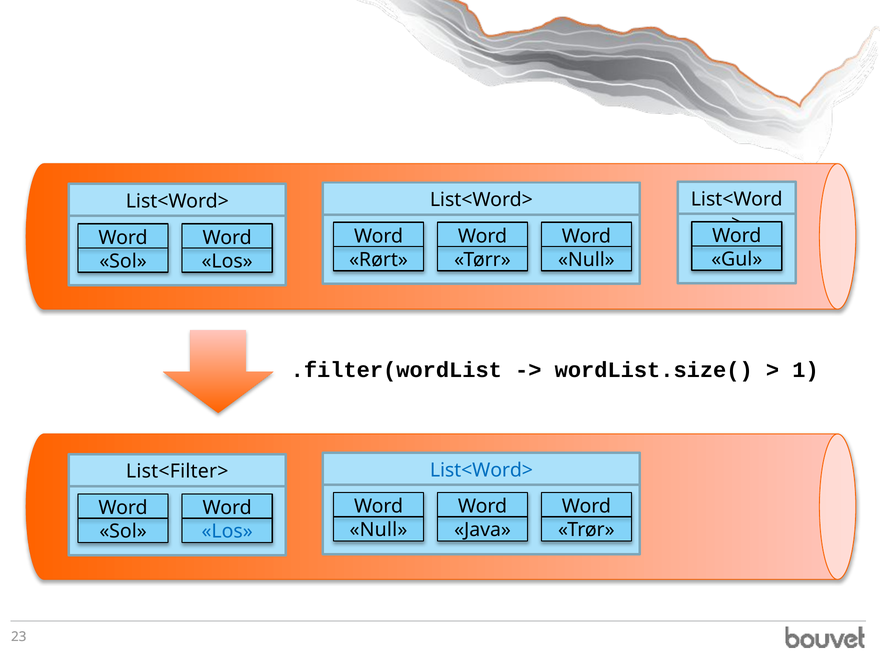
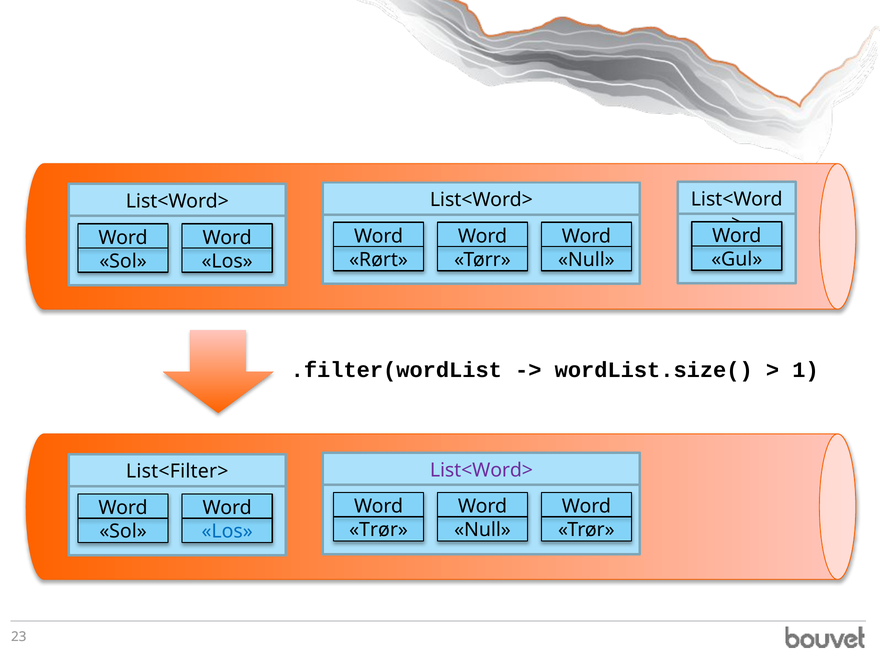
List<Word> at (481, 470) colour: blue -> purple
Null at (378, 530): Null -> Trør
Java at (483, 530): Java -> Null
